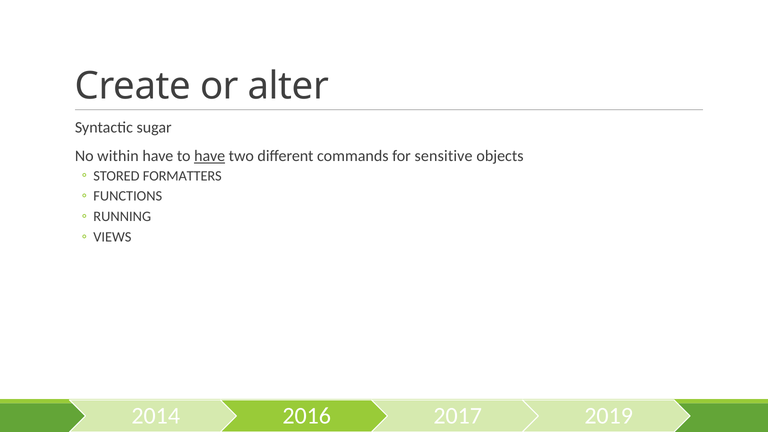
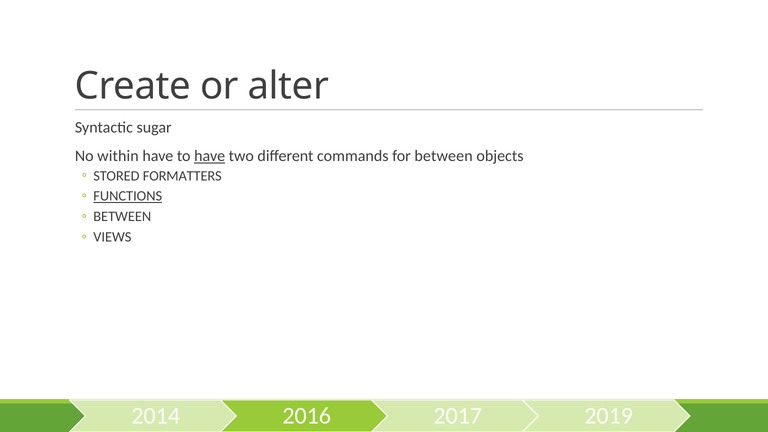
for sensitive: sensitive -> between
FUNCTIONS underline: none -> present
RUNNING at (122, 217): RUNNING -> BETWEEN
